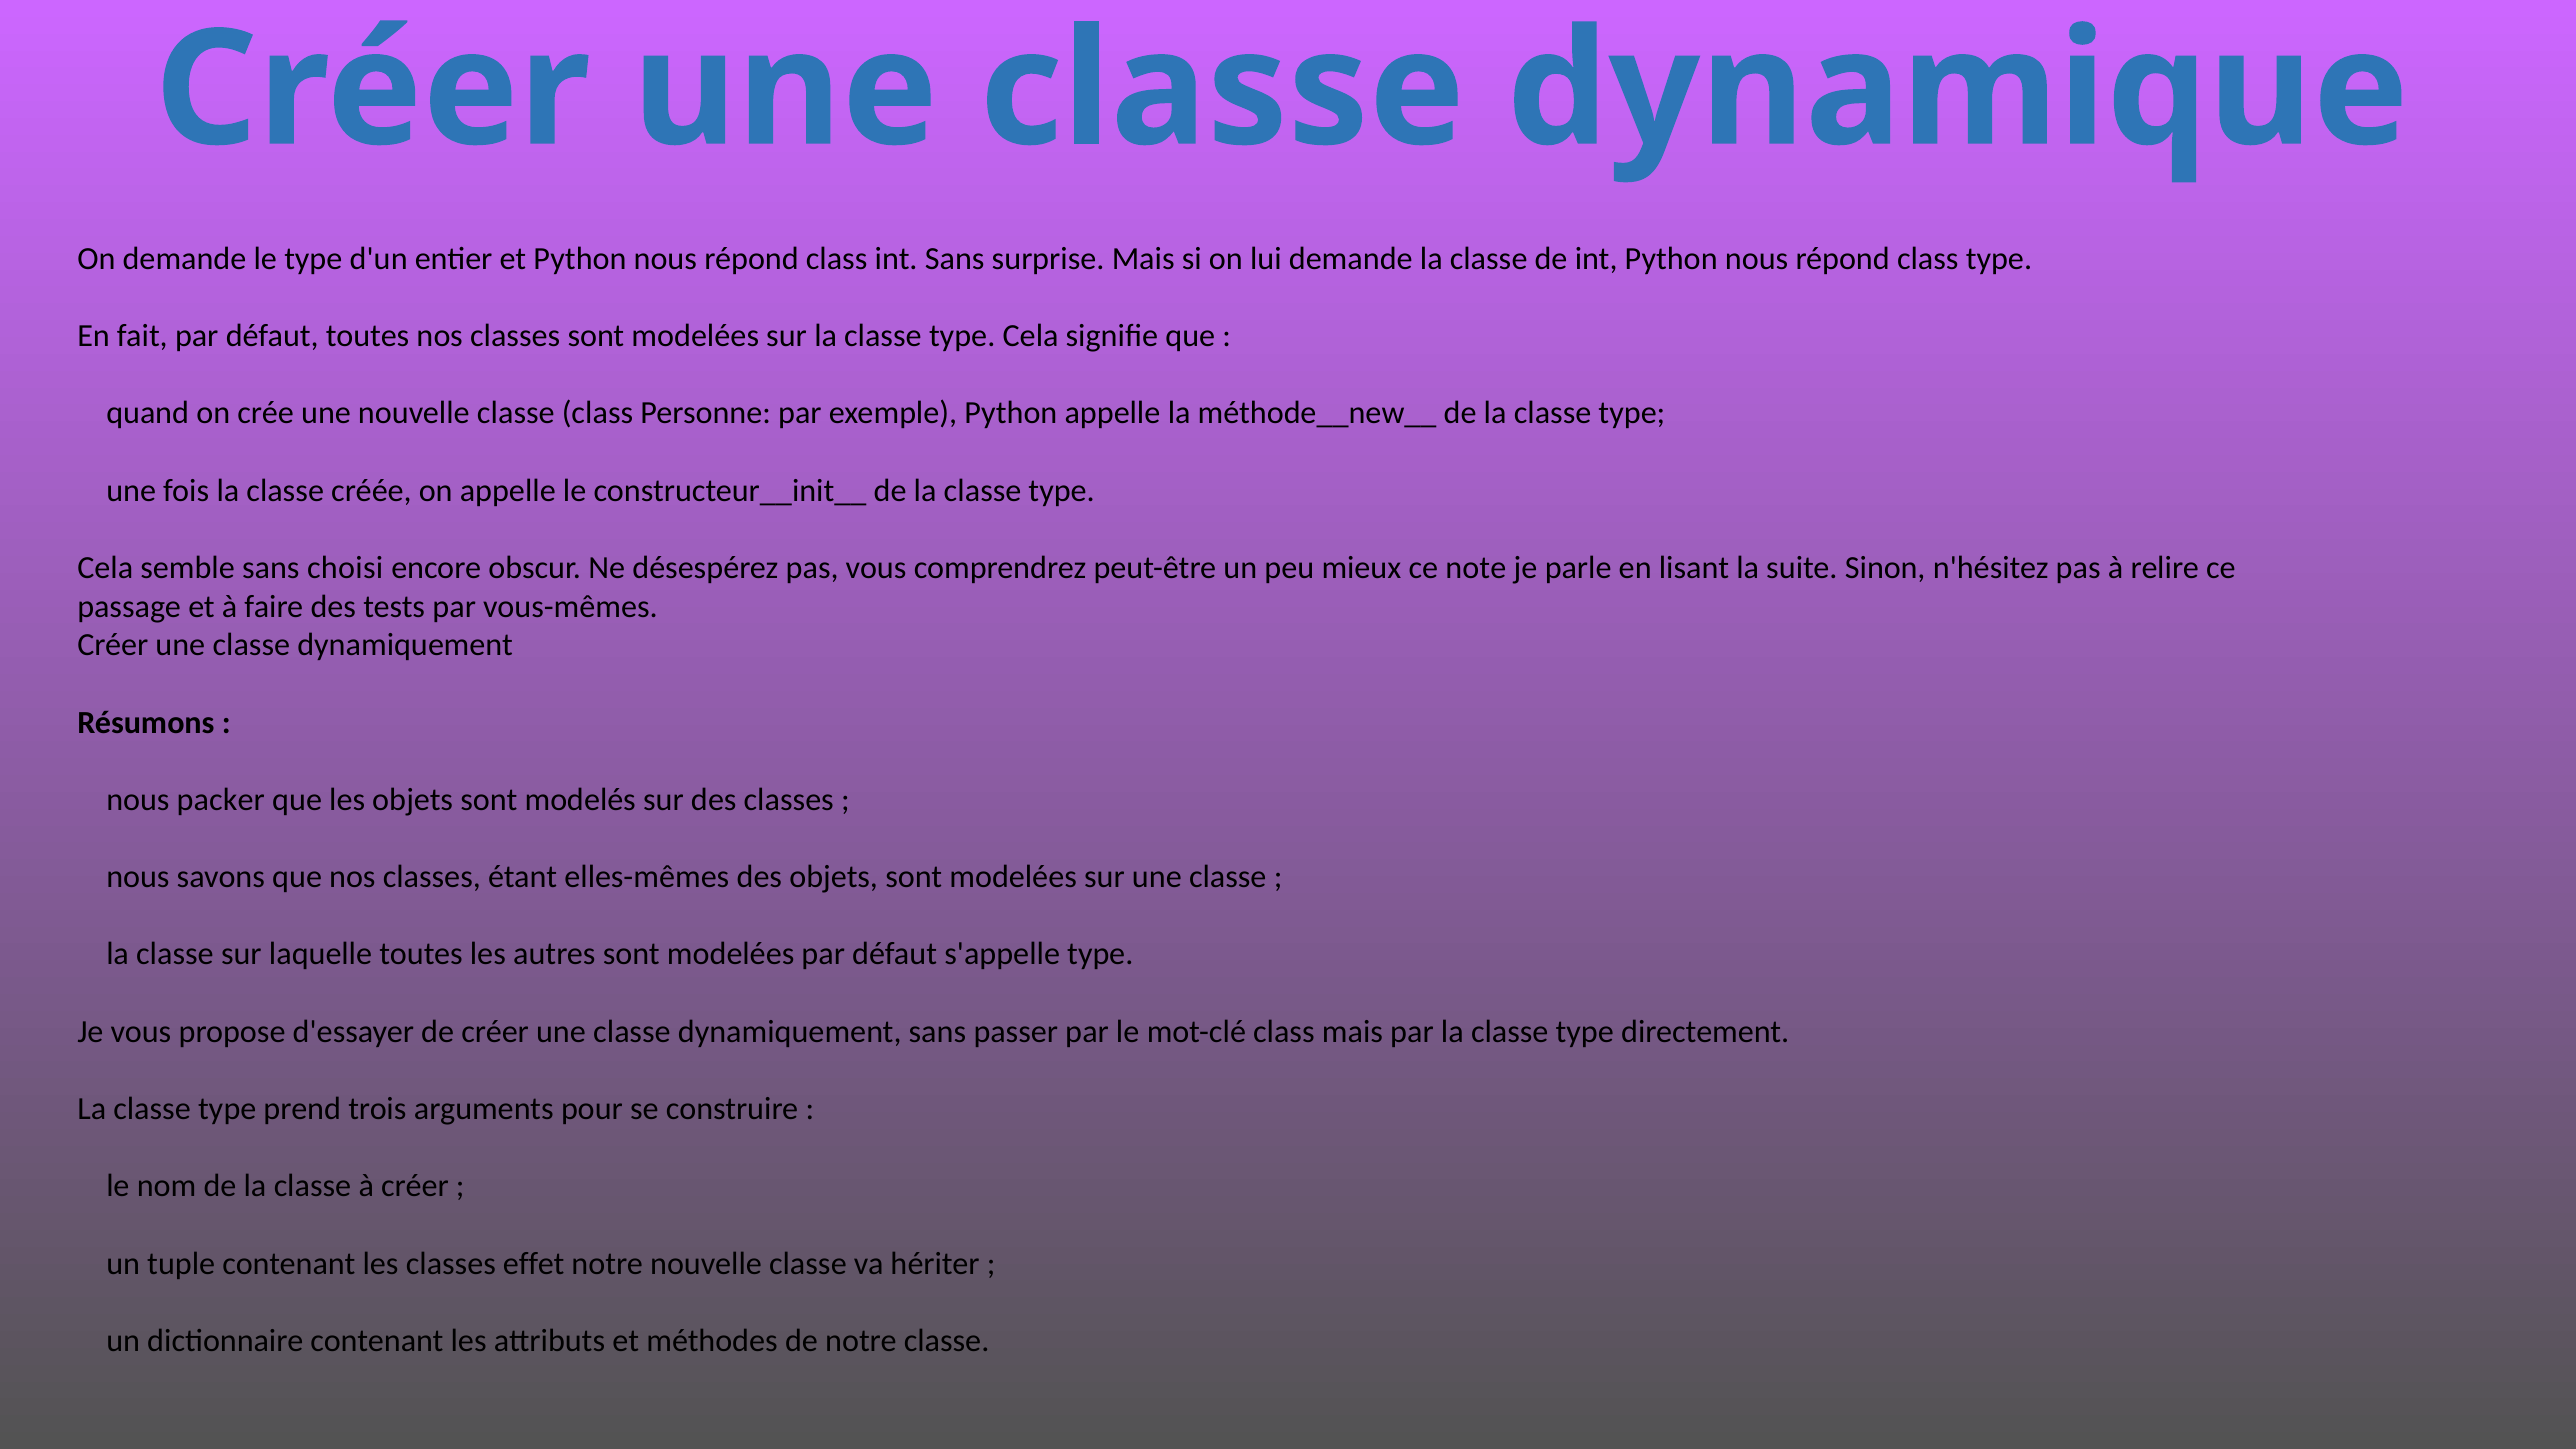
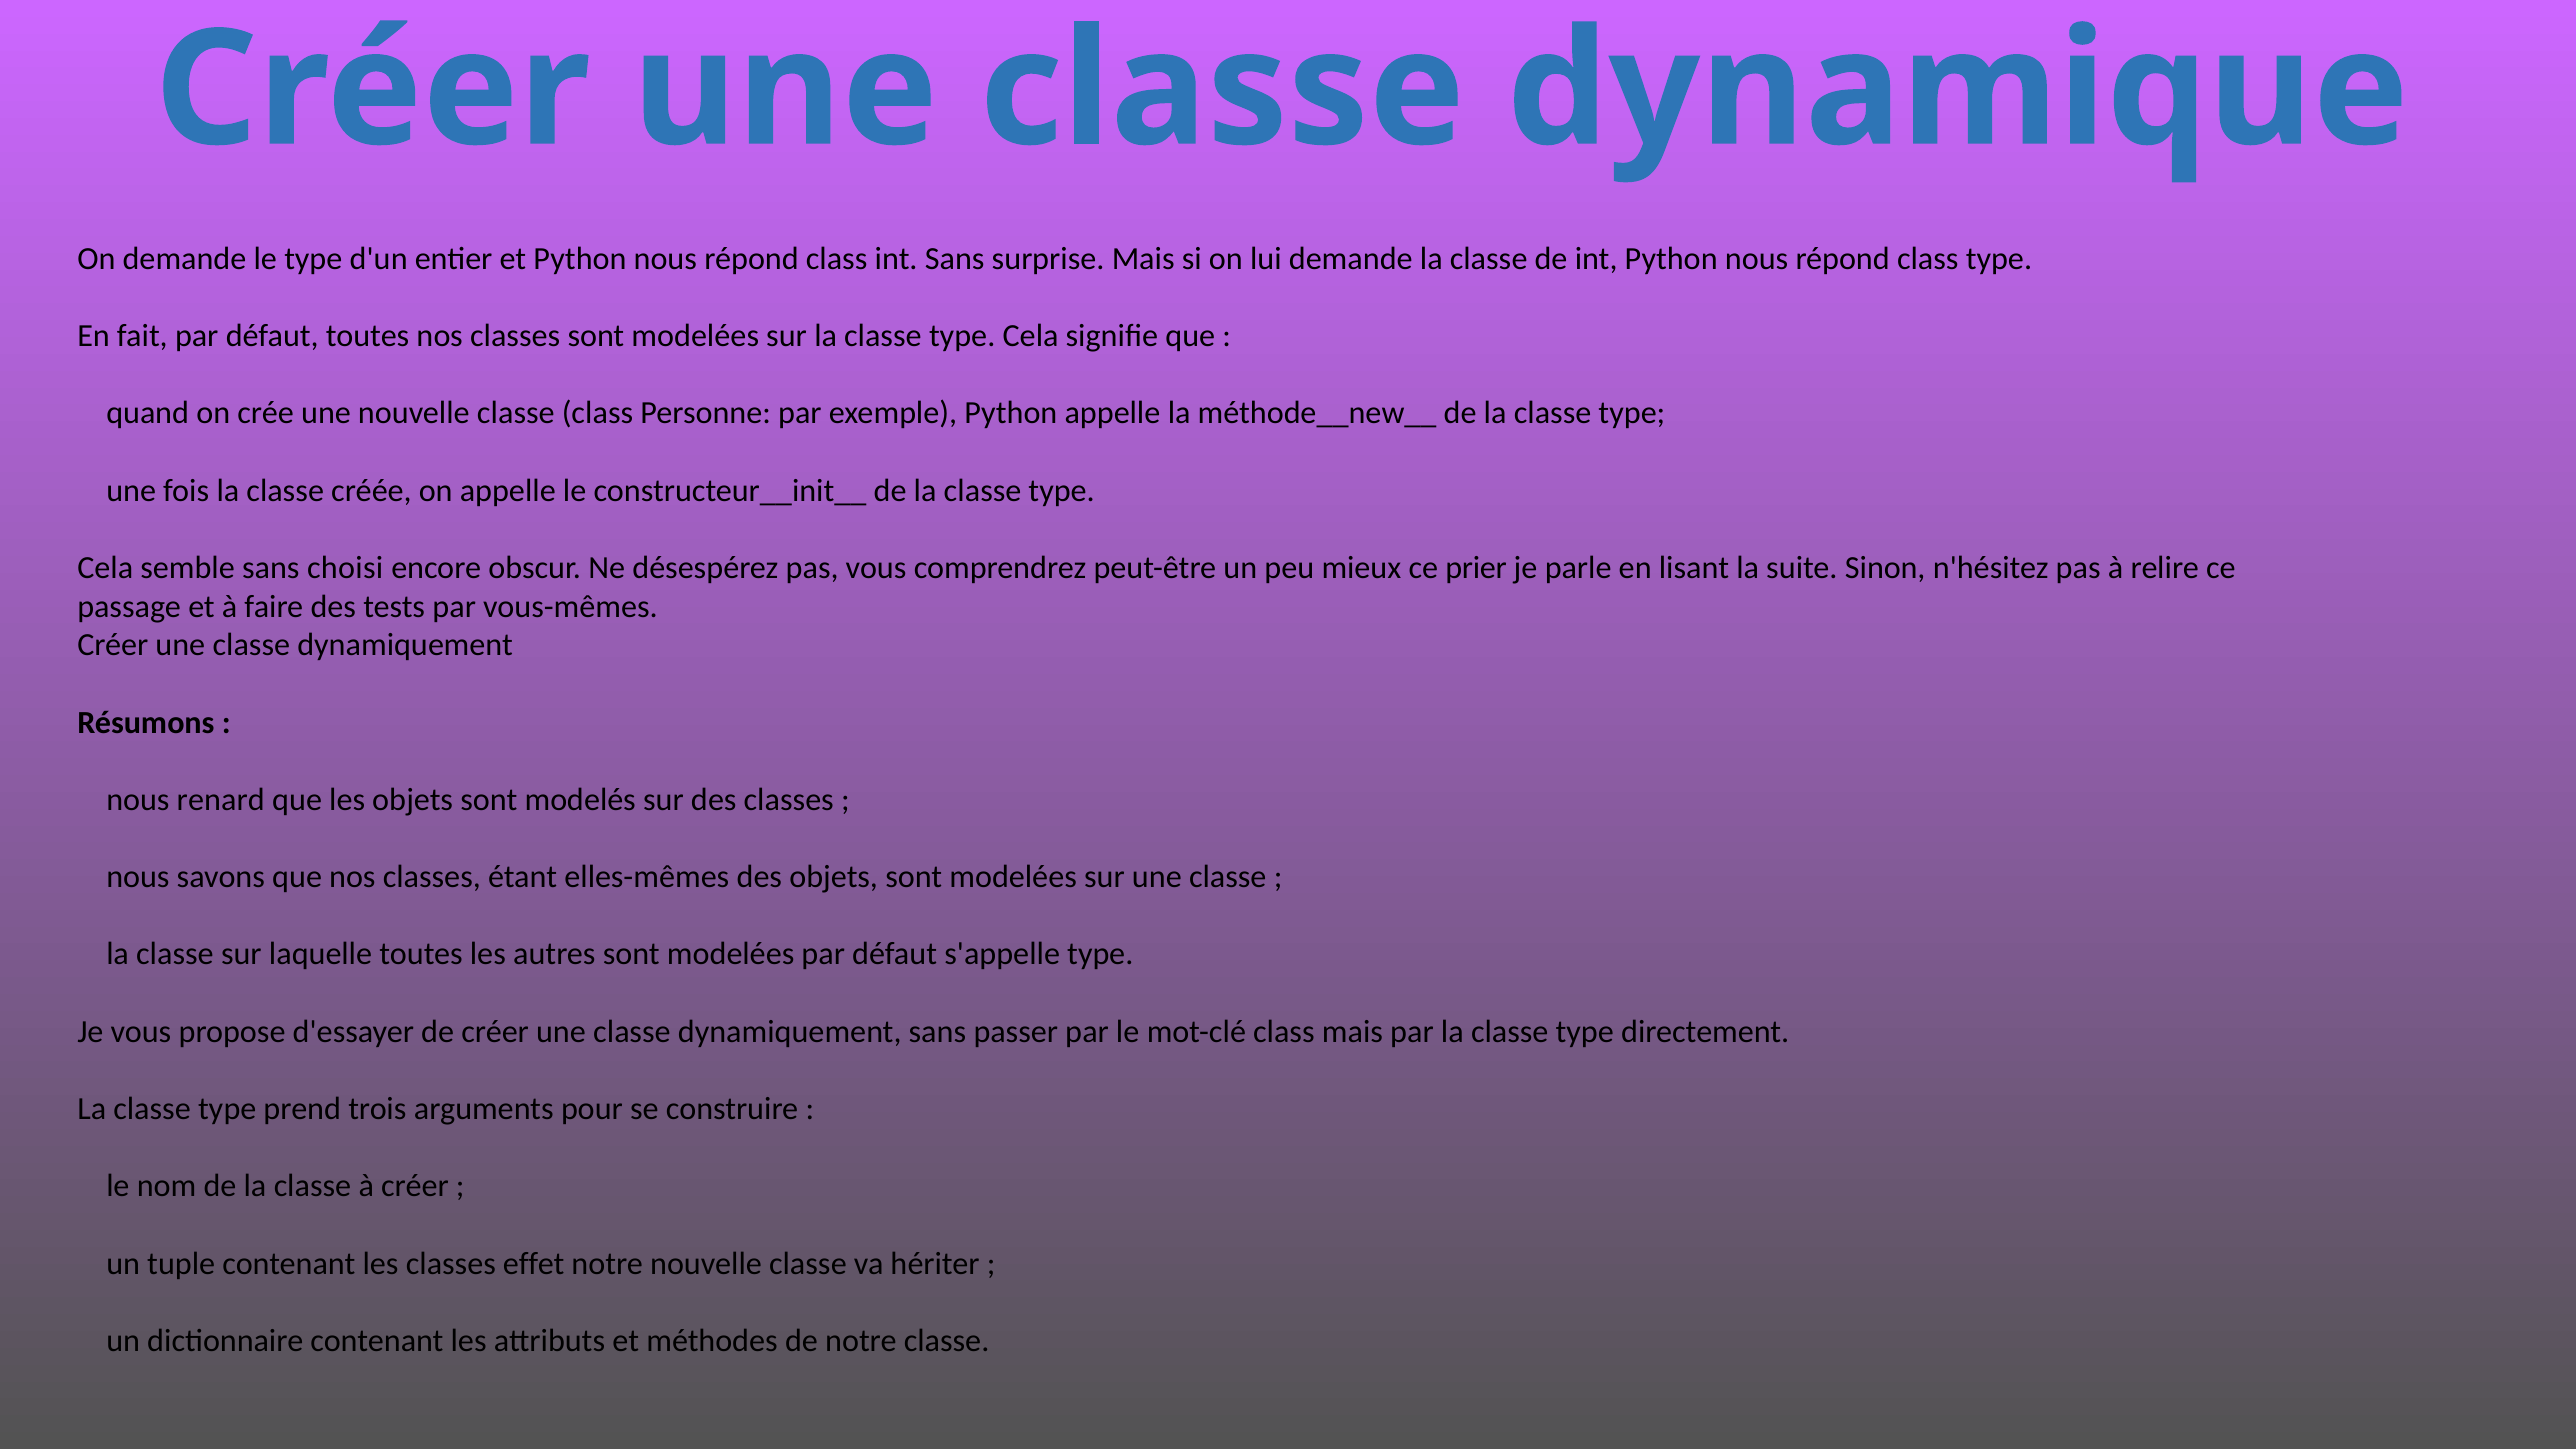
note: note -> prier
packer: packer -> renard
